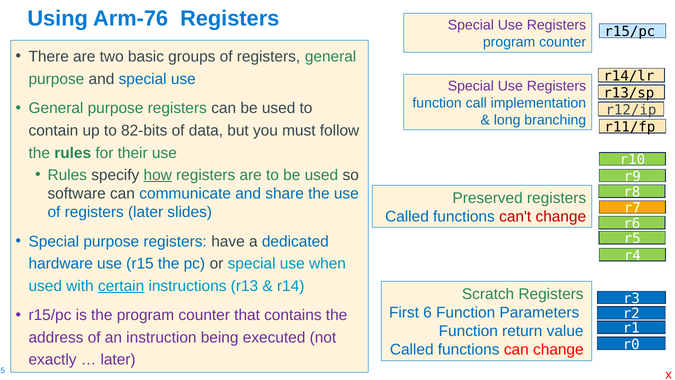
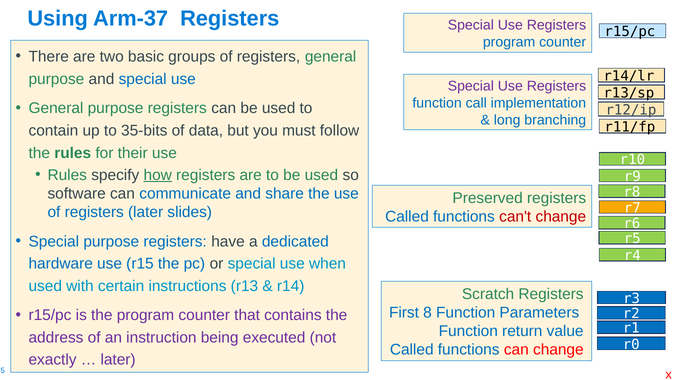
Arm-76: Arm-76 -> Arm-37
82-bits: 82-bits -> 35-bits
certain underline: present -> none
6: 6 -> 8
